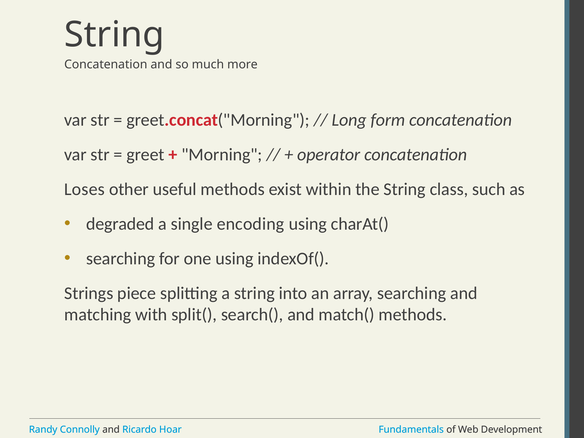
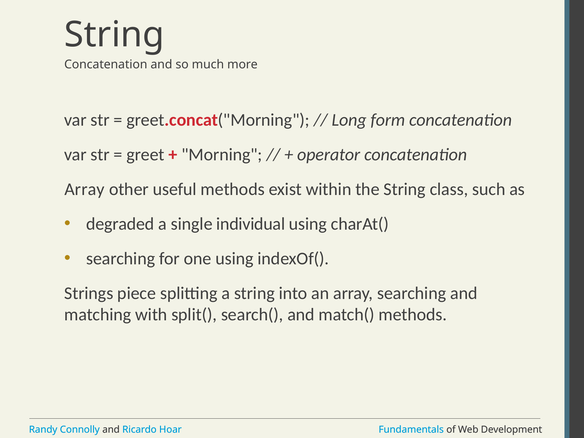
Loses at (85, 189): Loses -> Array
encoding: encoding -> individual
